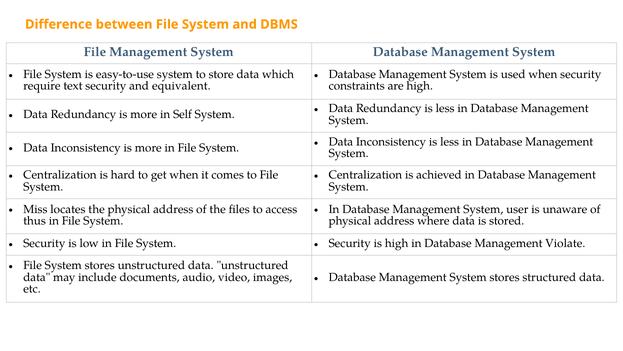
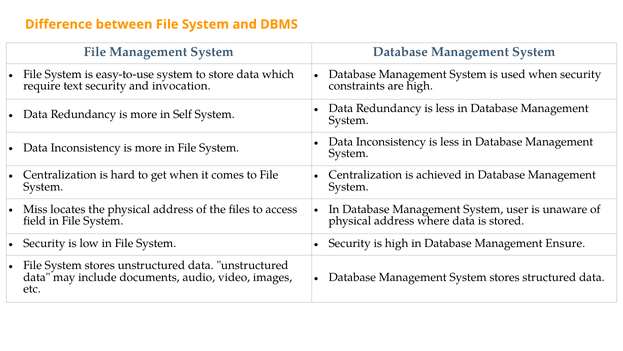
equivalent: equivalent -> invocation
thus: thus -> field
Violate: Violate -> Ensure
